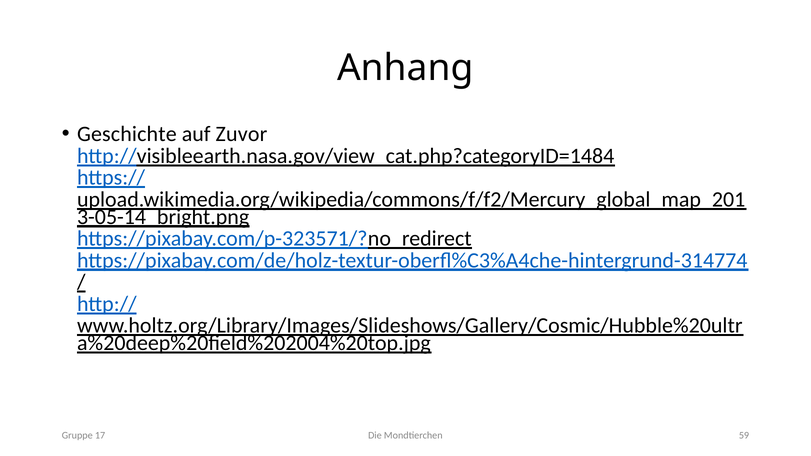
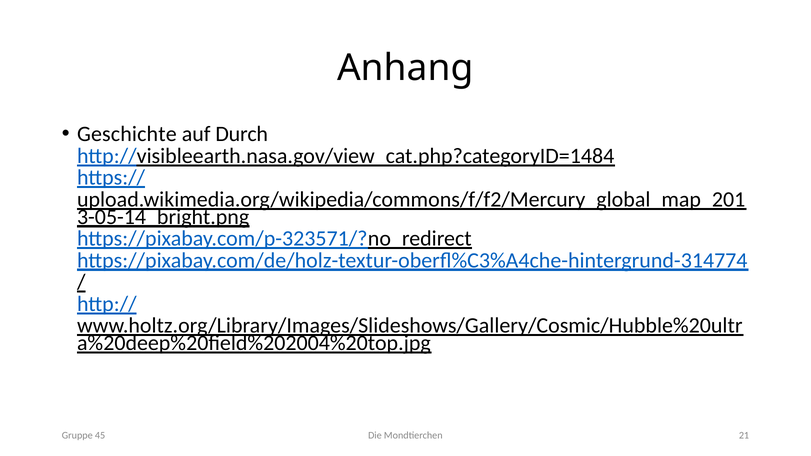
Zuvor: Zuvor -> Durch
59: 59 -> 21
17: 17 -> 45
